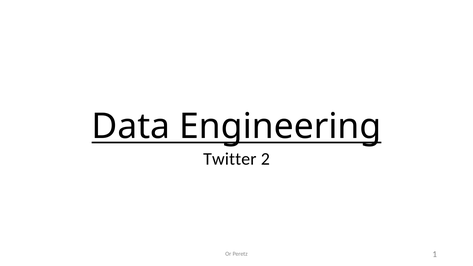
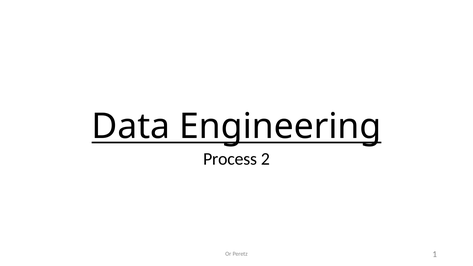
Twitter: Twitter -> Process
